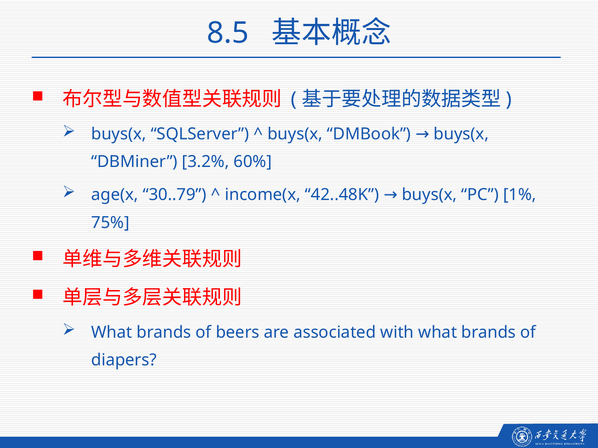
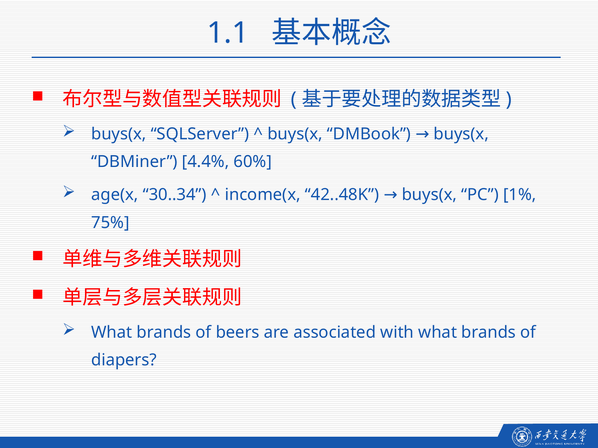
8.5: 8.5 -> 1.1
3.2%: 3.2% -> 4.4%
30..79: 30..79 -> 30..34
